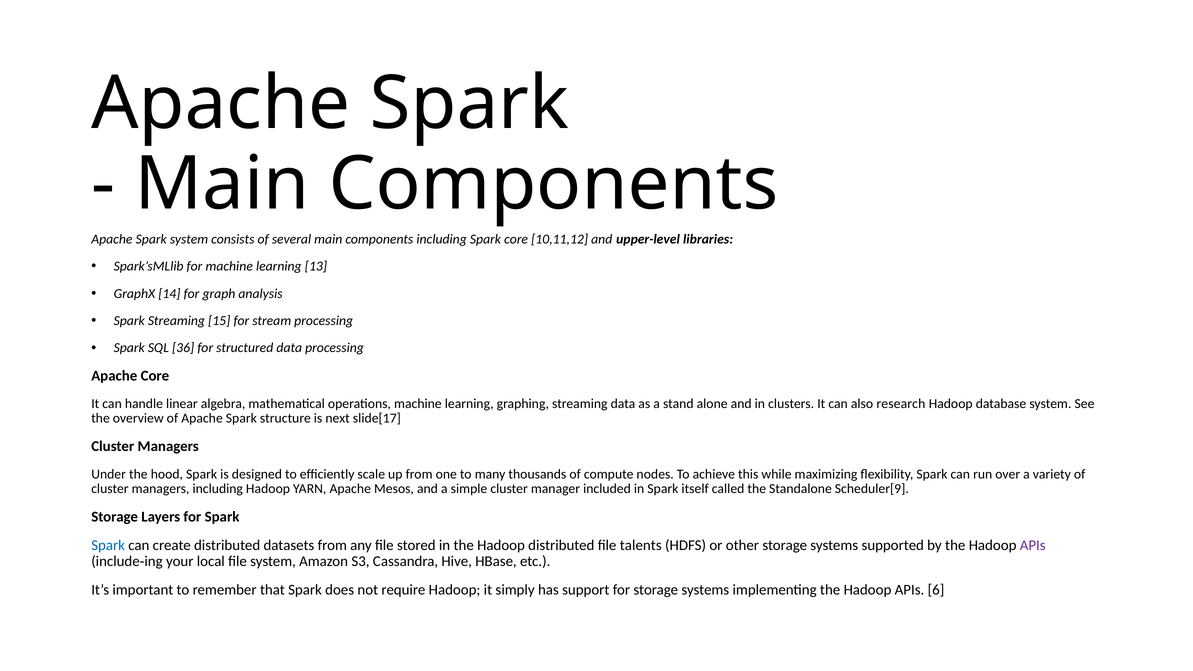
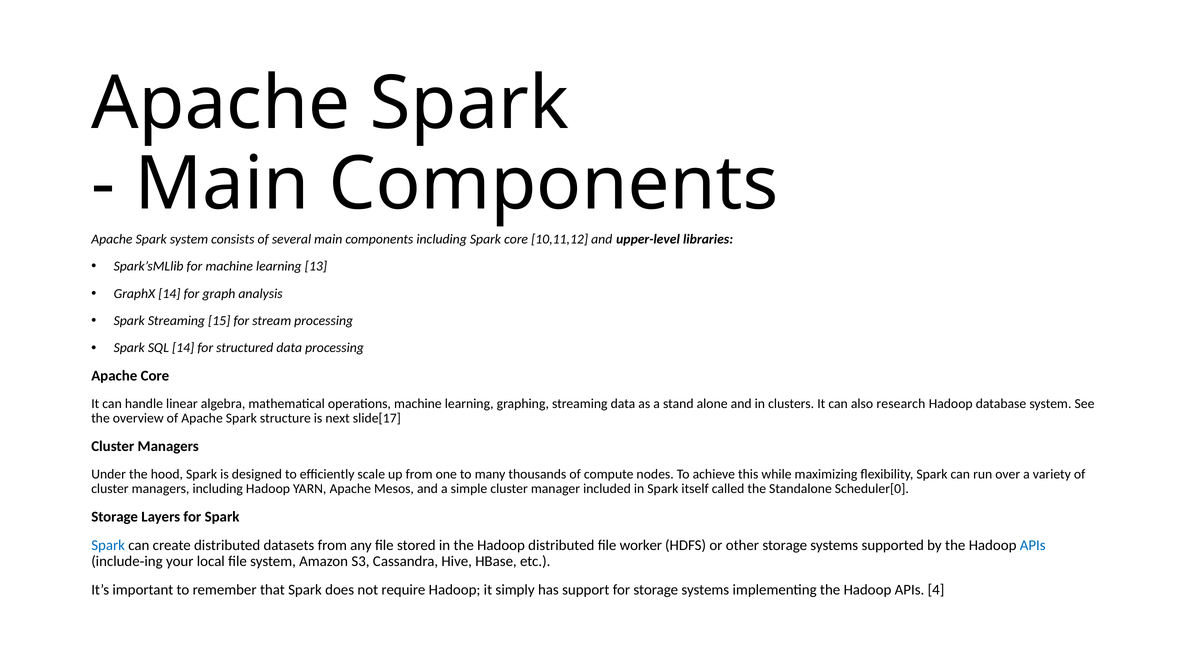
SQL 36: 36 -> 14
Scheduler[9: Scheduler[9 -> Scheduler[0
talents: talents -> worker
APIs at (1033, 545) colour: purple -> blue
6: 6 -> 4
